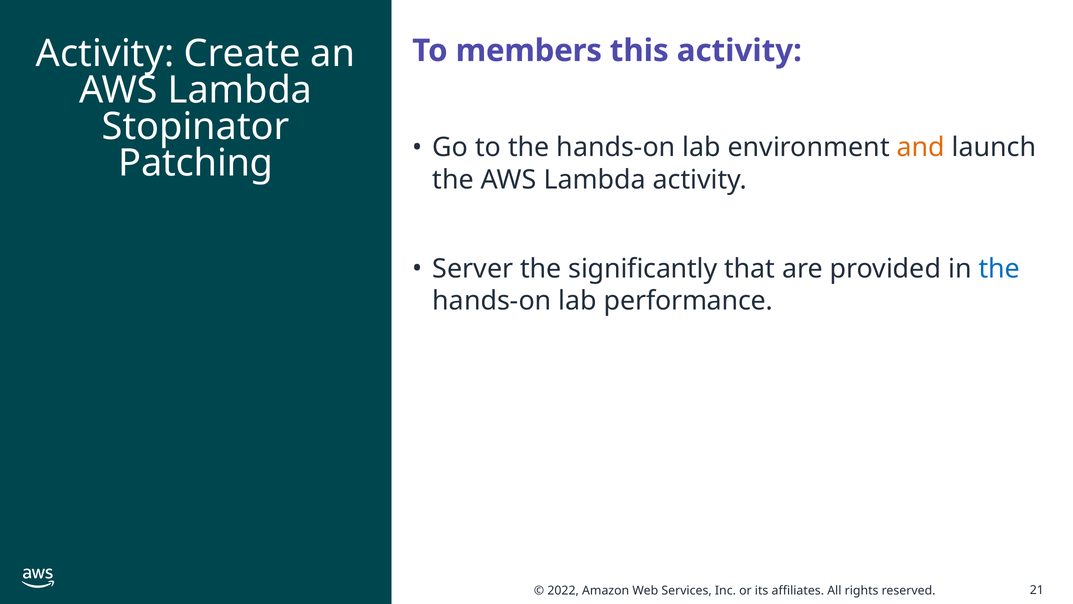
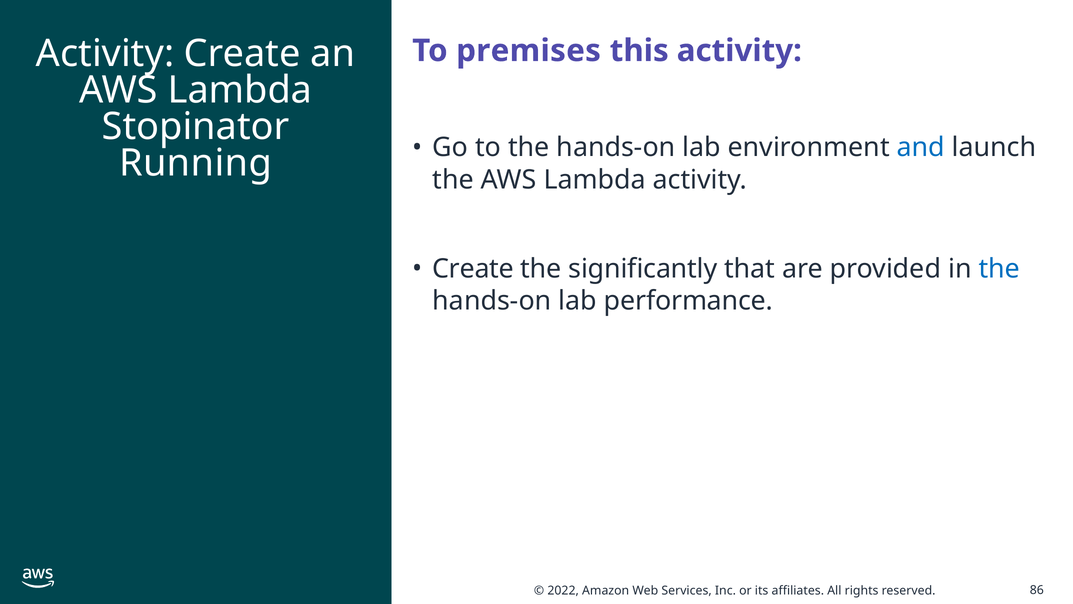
members: members -> premises
and colour: orange -> blue
Patching: Patching -> Running
Server at (473, 269): Server -> Create
21: 21 -> 86
